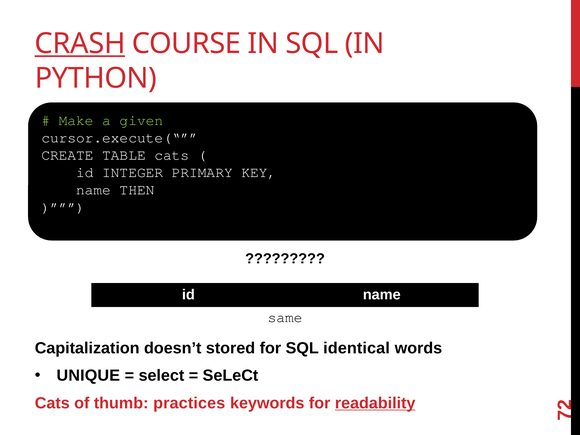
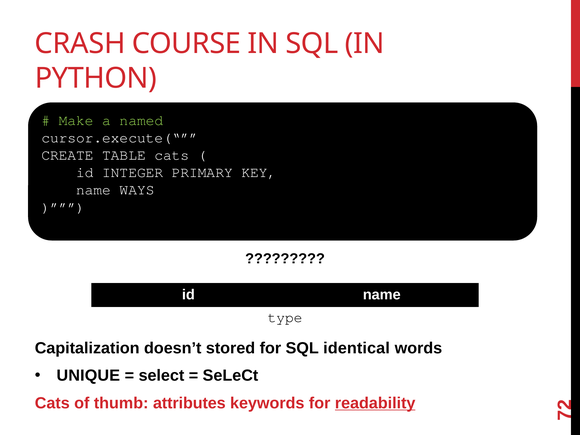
CRASH underline: present -> none
given: given -> named
THEN: THEN -> WAYS
same: same -> type
practices: practices -> attributes
